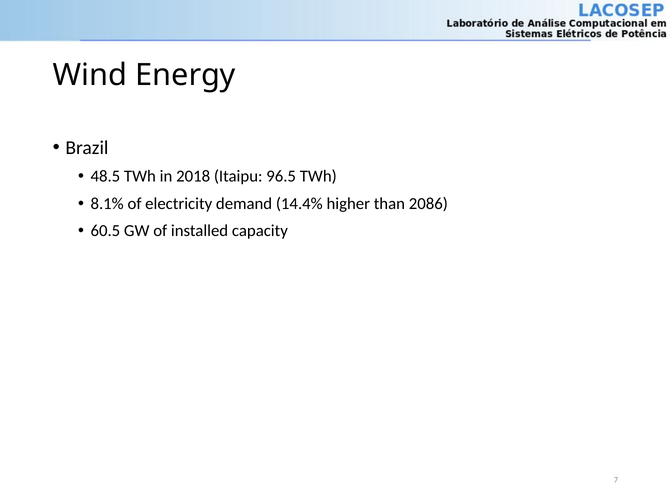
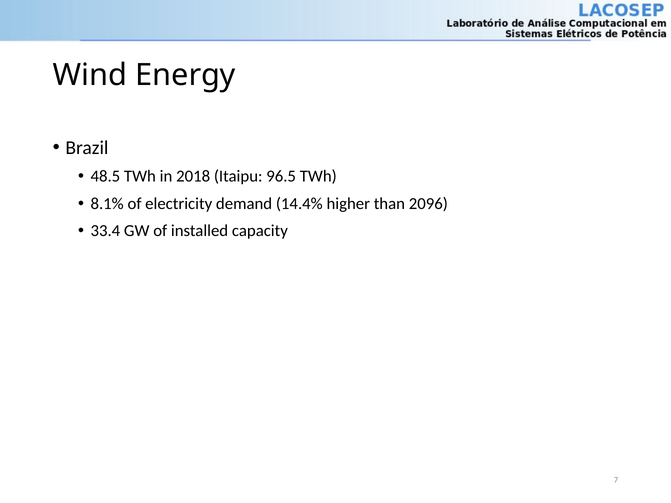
2086: 2086 -> 2096
60.5: 60.5 -> 33.4
